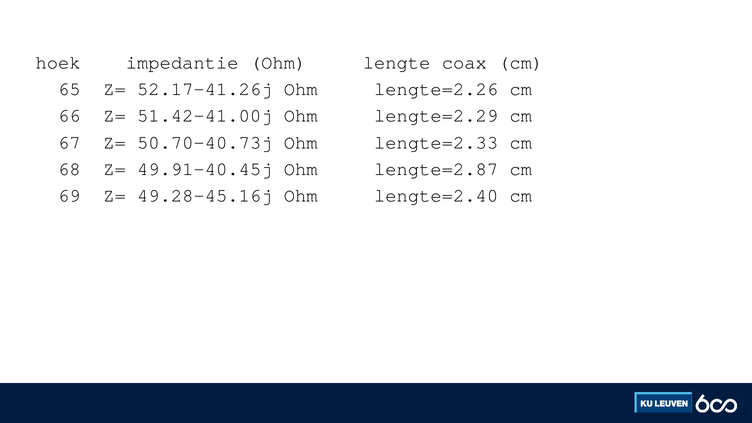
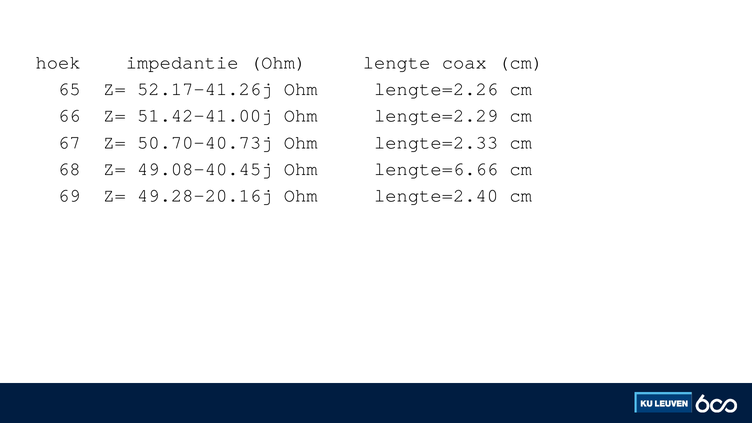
49.91-40.45j: 49.91-40.45j -> 49.08-40.45j
lengte=2.87: lengte=2.87 -> lengte=6.66
49.28-45.16j: 49.28-45.16j -> 49.28-20.16j
